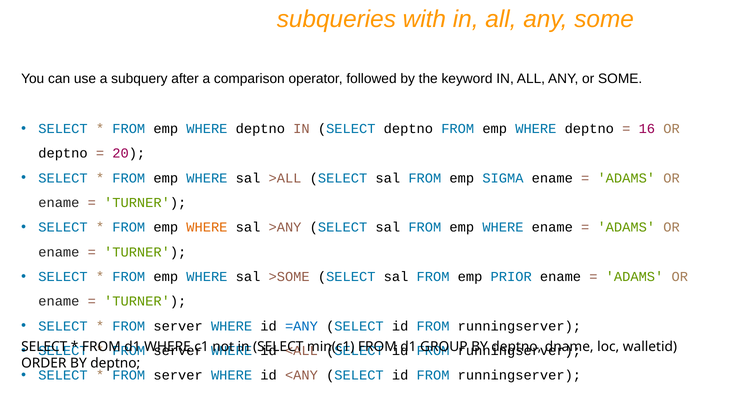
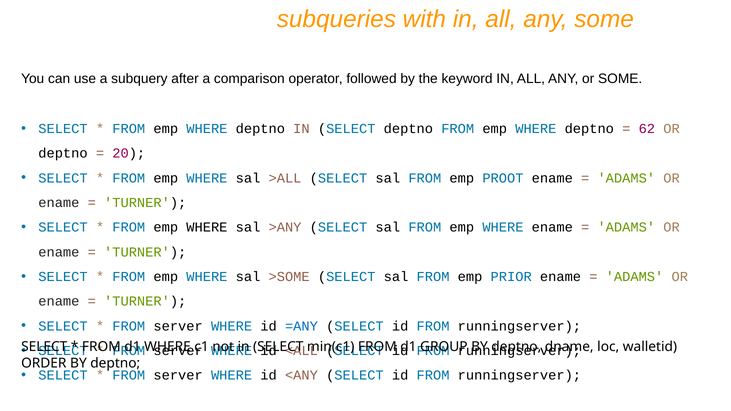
16: 16 -> 62
SIGMA: SIGMA -> PROOT
WHERE at (207, 228) colour: orange -> black
